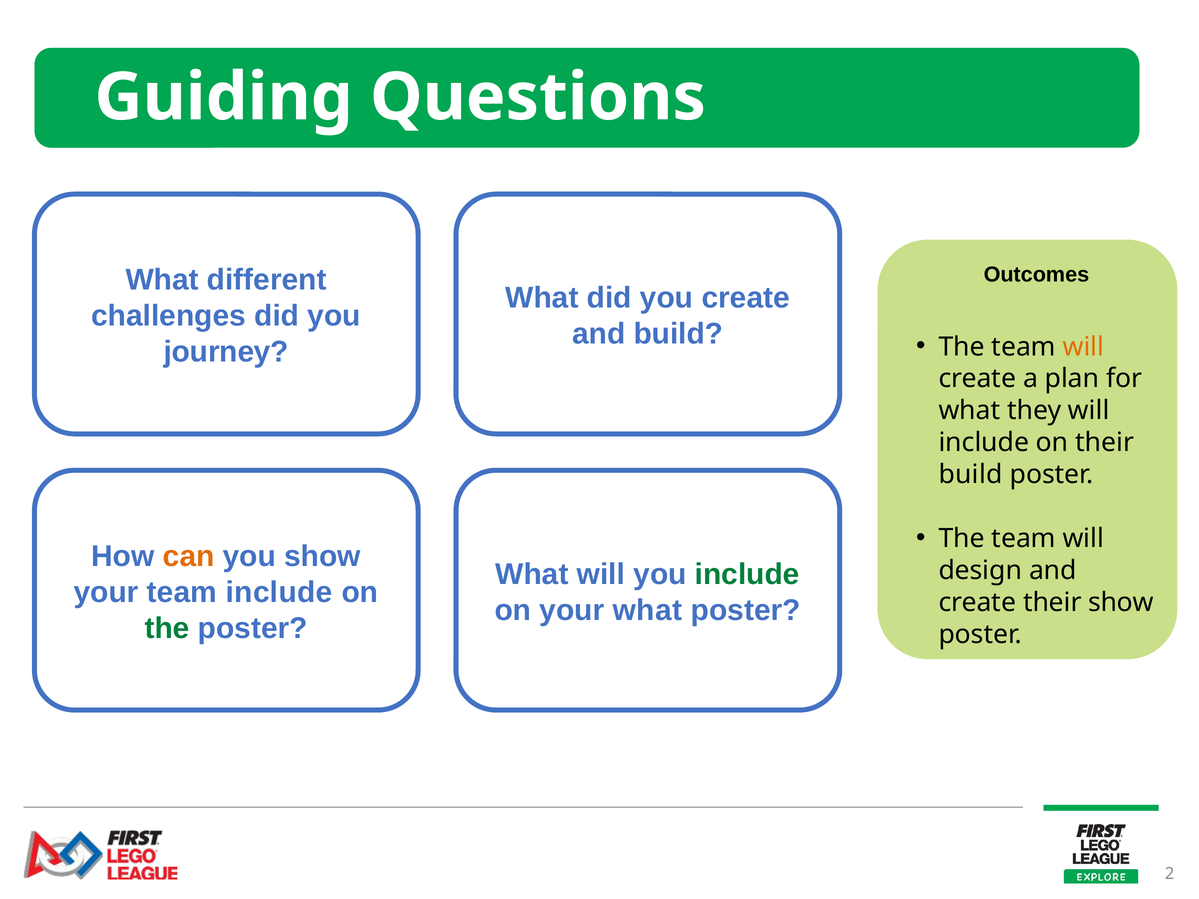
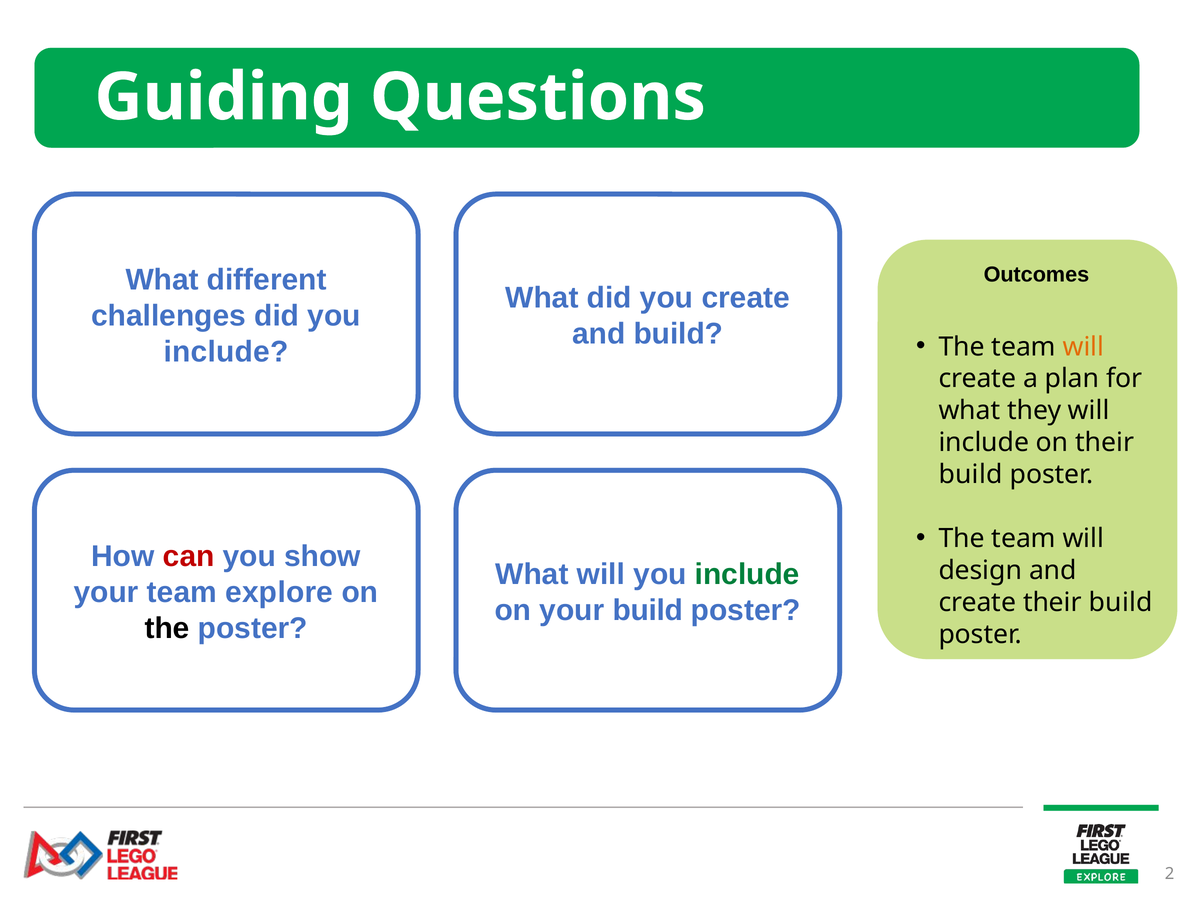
journey at (226, 352): journey -> include
can colour: orange -> red
team include: include -> explore
create their show: show -> build
your what: what -> build
the at (167, 628) colour: green -> black
